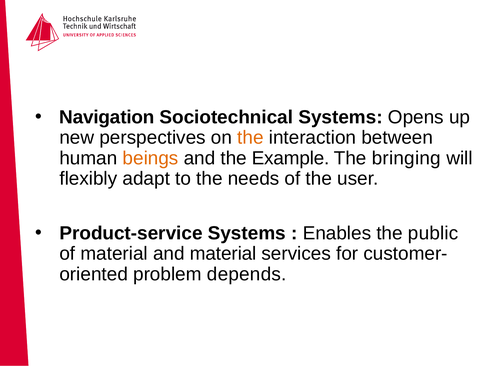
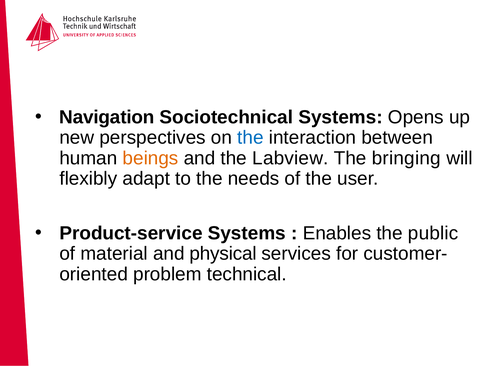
the at (250, 138) colour: orange -> blue
Example: Example -> Labview
and material: material -> physical
depends: depends -> technical
